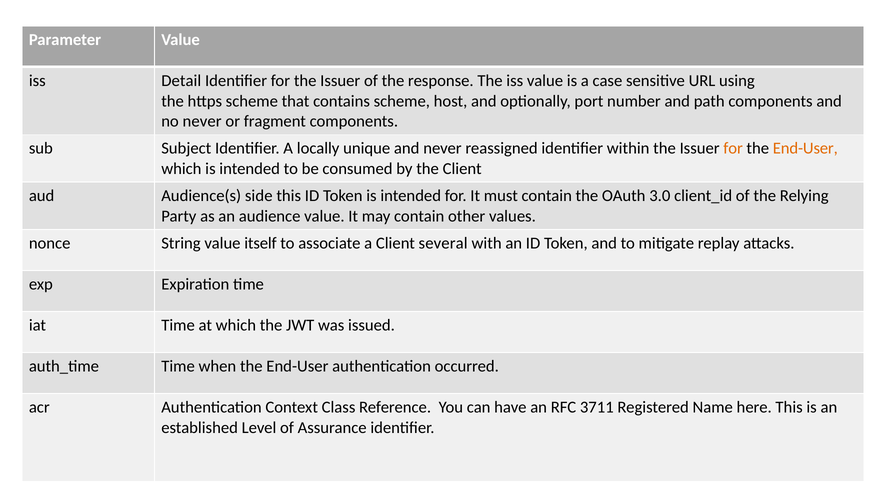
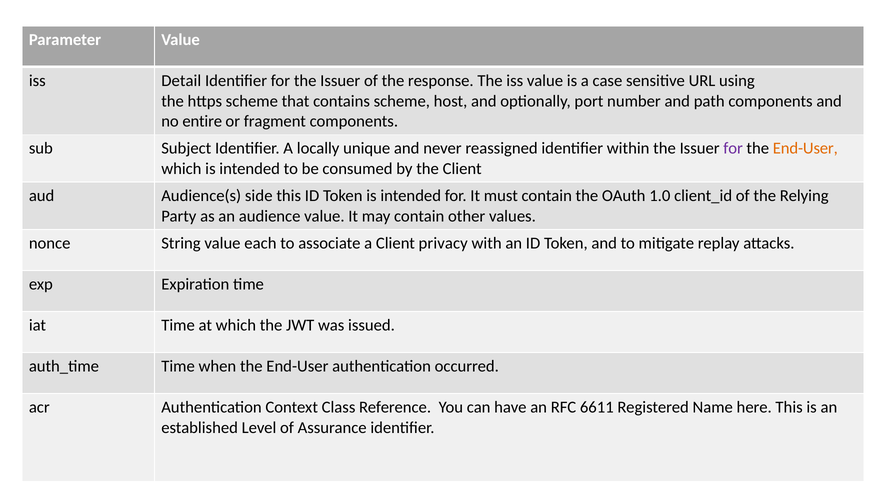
no never: never -> entire
for at (733, 148) colour: orange -> purple
3.0: 3.0 -> 1.0
itself: itself -> each
several: several -> privacy
3711: 3711 -> 6611
